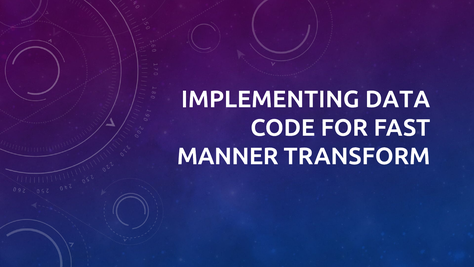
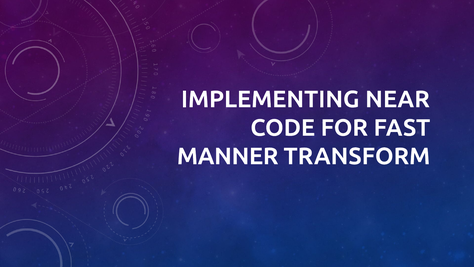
DATA: DATA -> NEAR
